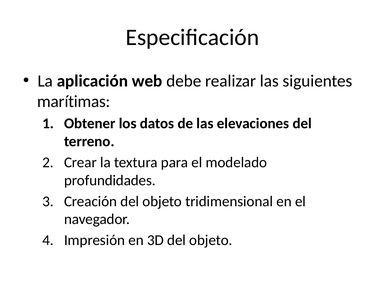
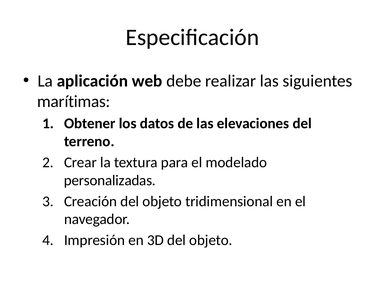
profundidades: profundidades -> personalizadas
